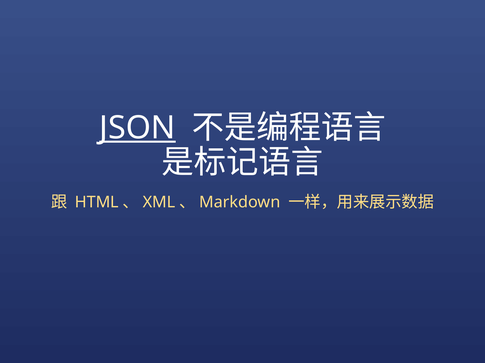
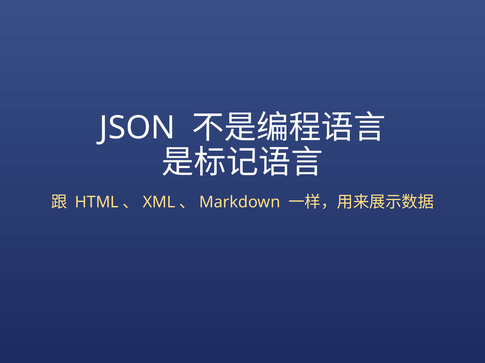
JSON underline: present -> none
